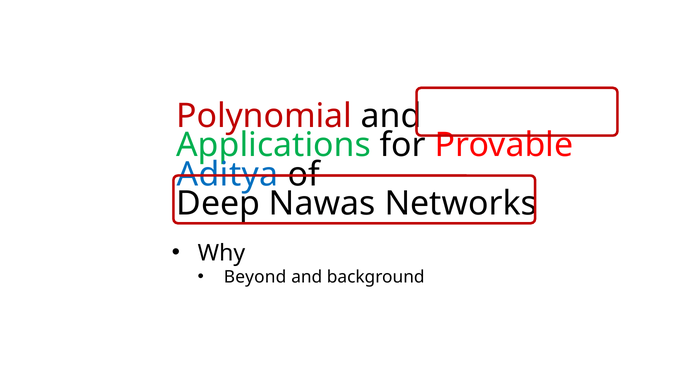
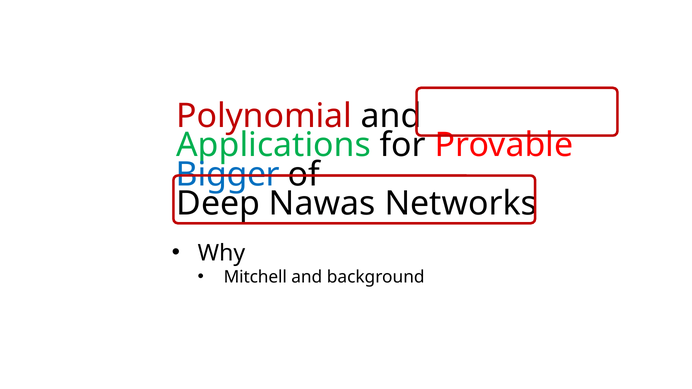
Aditya: Aditya -> Bigger
Beyond: Beyond -> Mitchell
